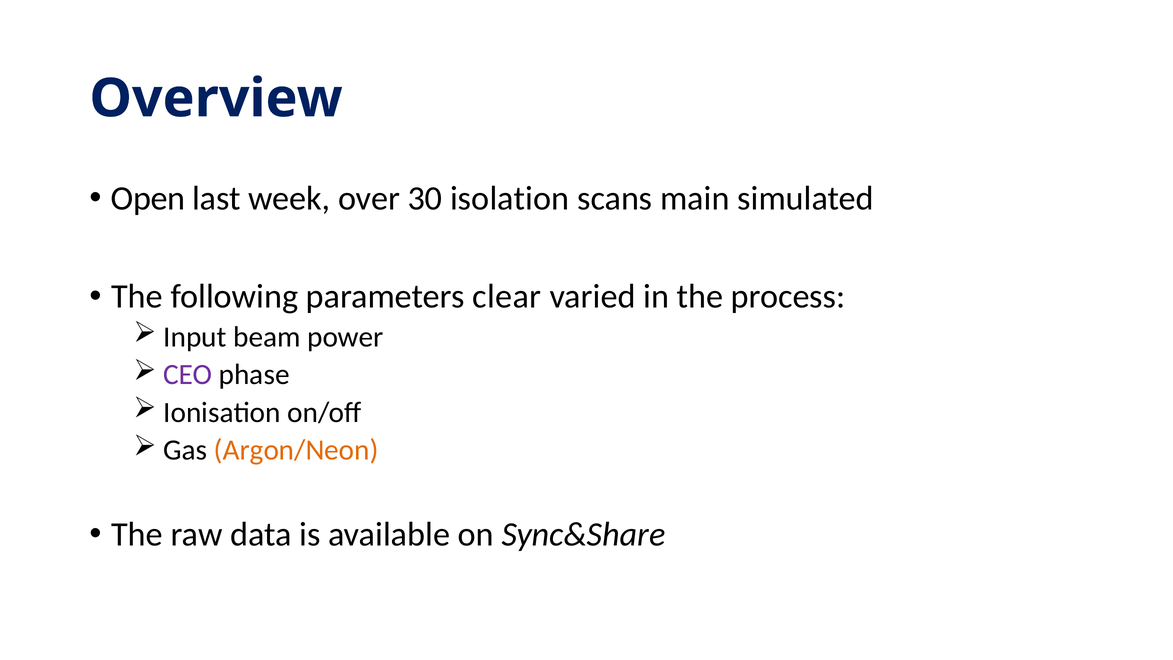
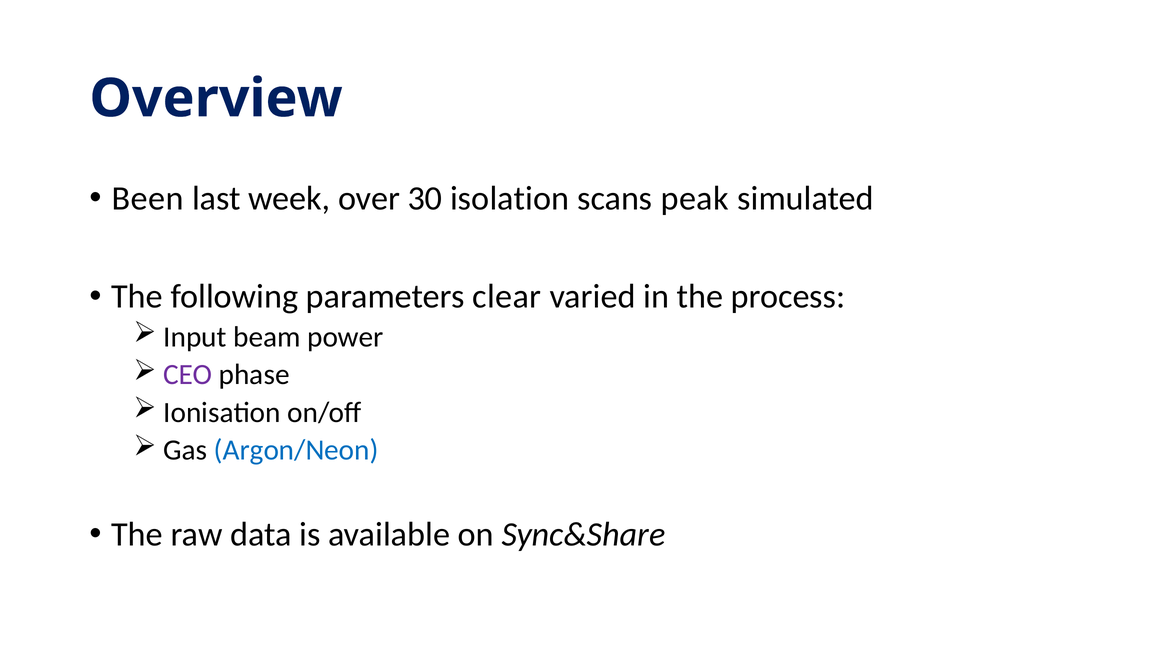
Open: Open -> Been
main: main -> peak
Argon/Neon colour: orange -> blue
